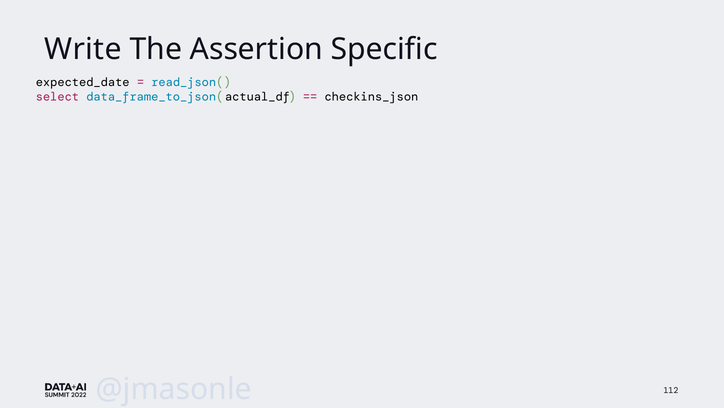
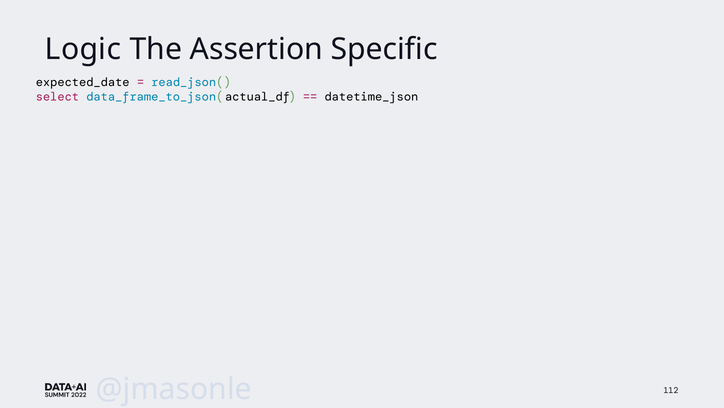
Write: Write -> Logic
checkins_json: checkins_json -> datetime_json
